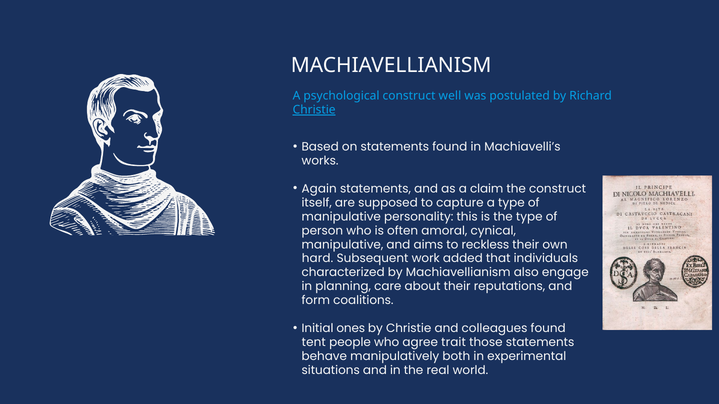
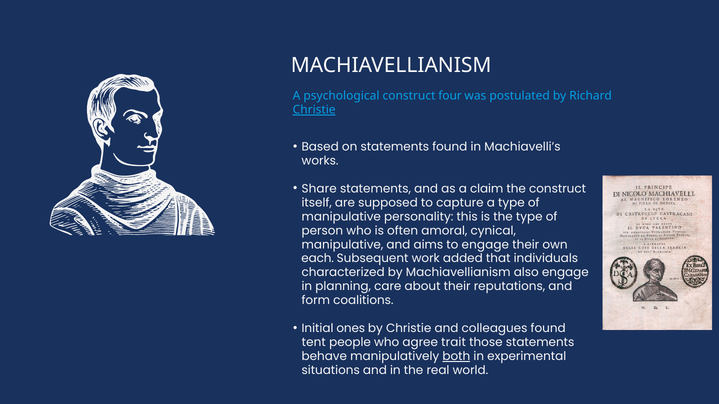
well: well -> four
Again: Again -> Share
to reckless: reckless -> engage
hard: hard -> each
both underline: none -> present
